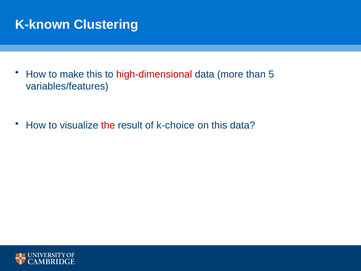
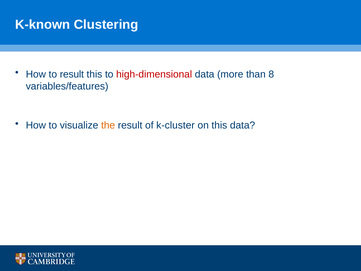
to make: make -> result
5: 5 -> 8
the colour: red -> orange
k-choice: k-choice -> k-cluster
